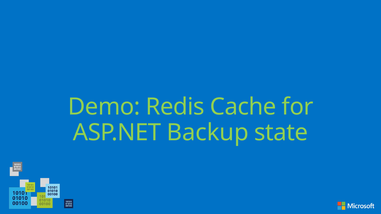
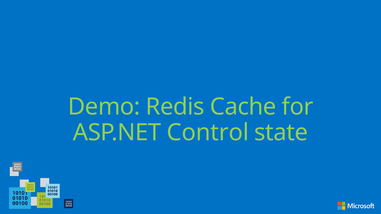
Backup: Backup -> Control
